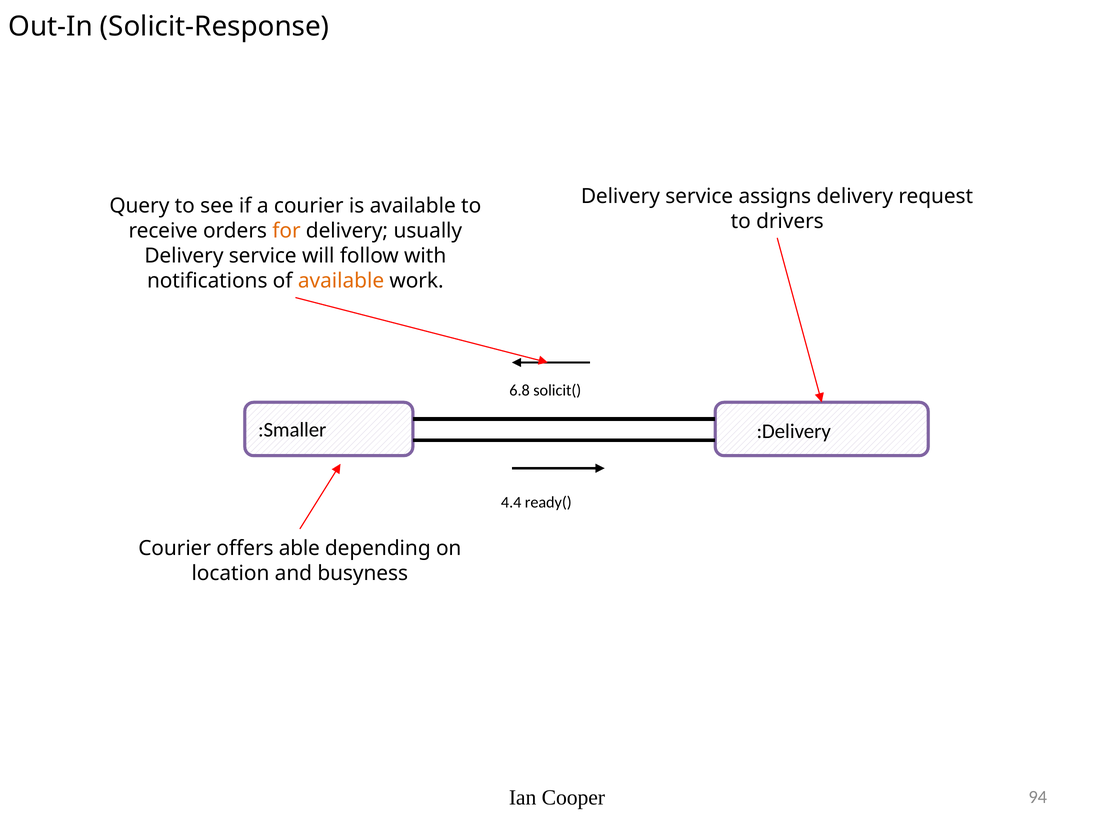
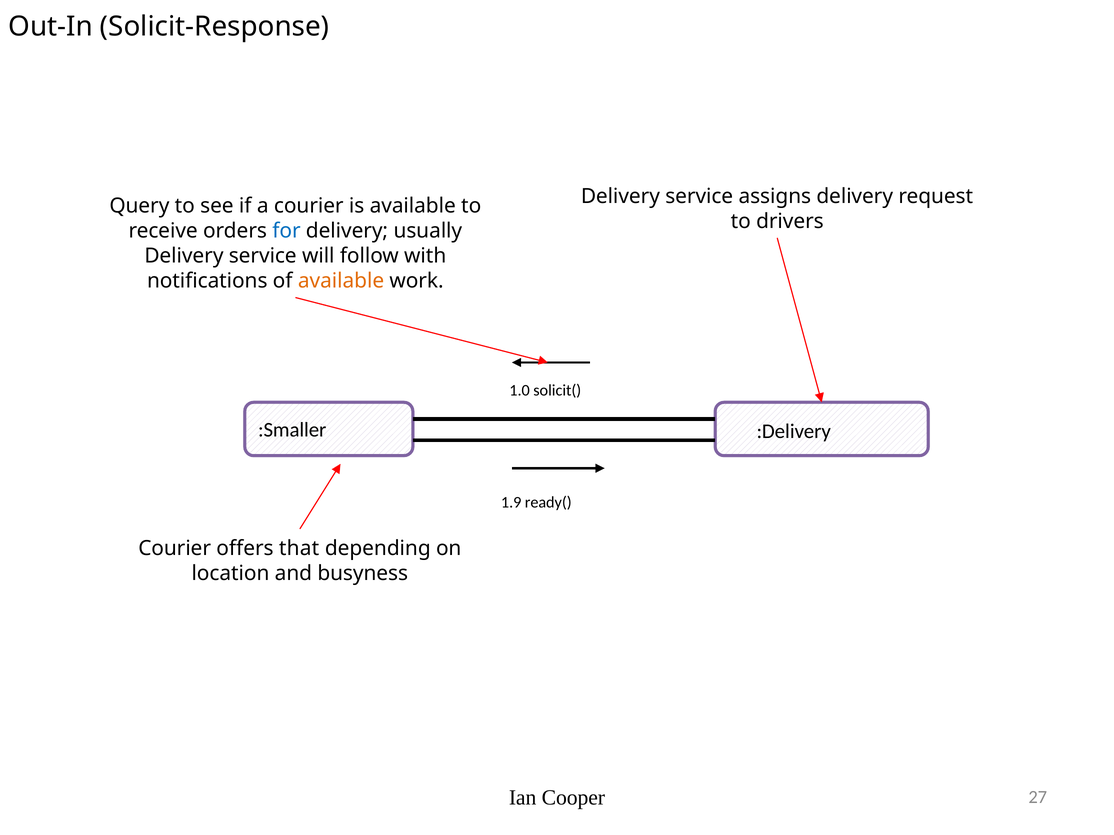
for colour: orange -> blue
6.8: 6.8 -> 1.0
4.4: 4.4 -> 1.9
able: able -> that
94: 94 -> 27
